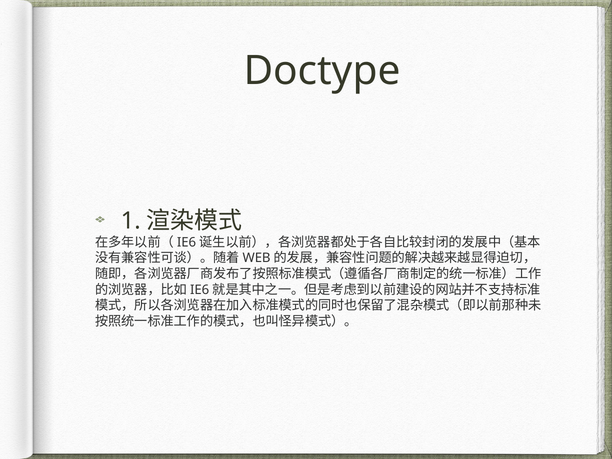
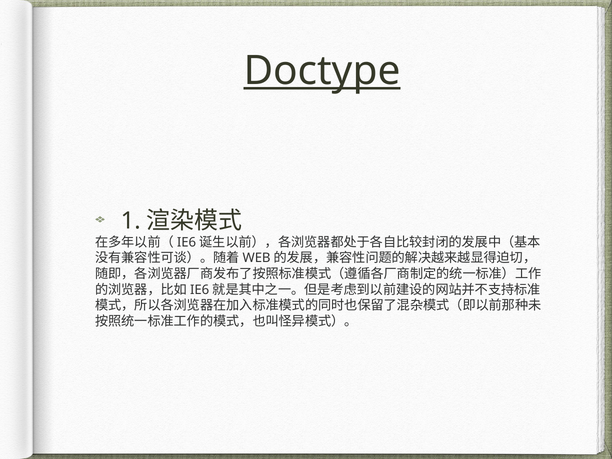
Doctype underline: none -> present
